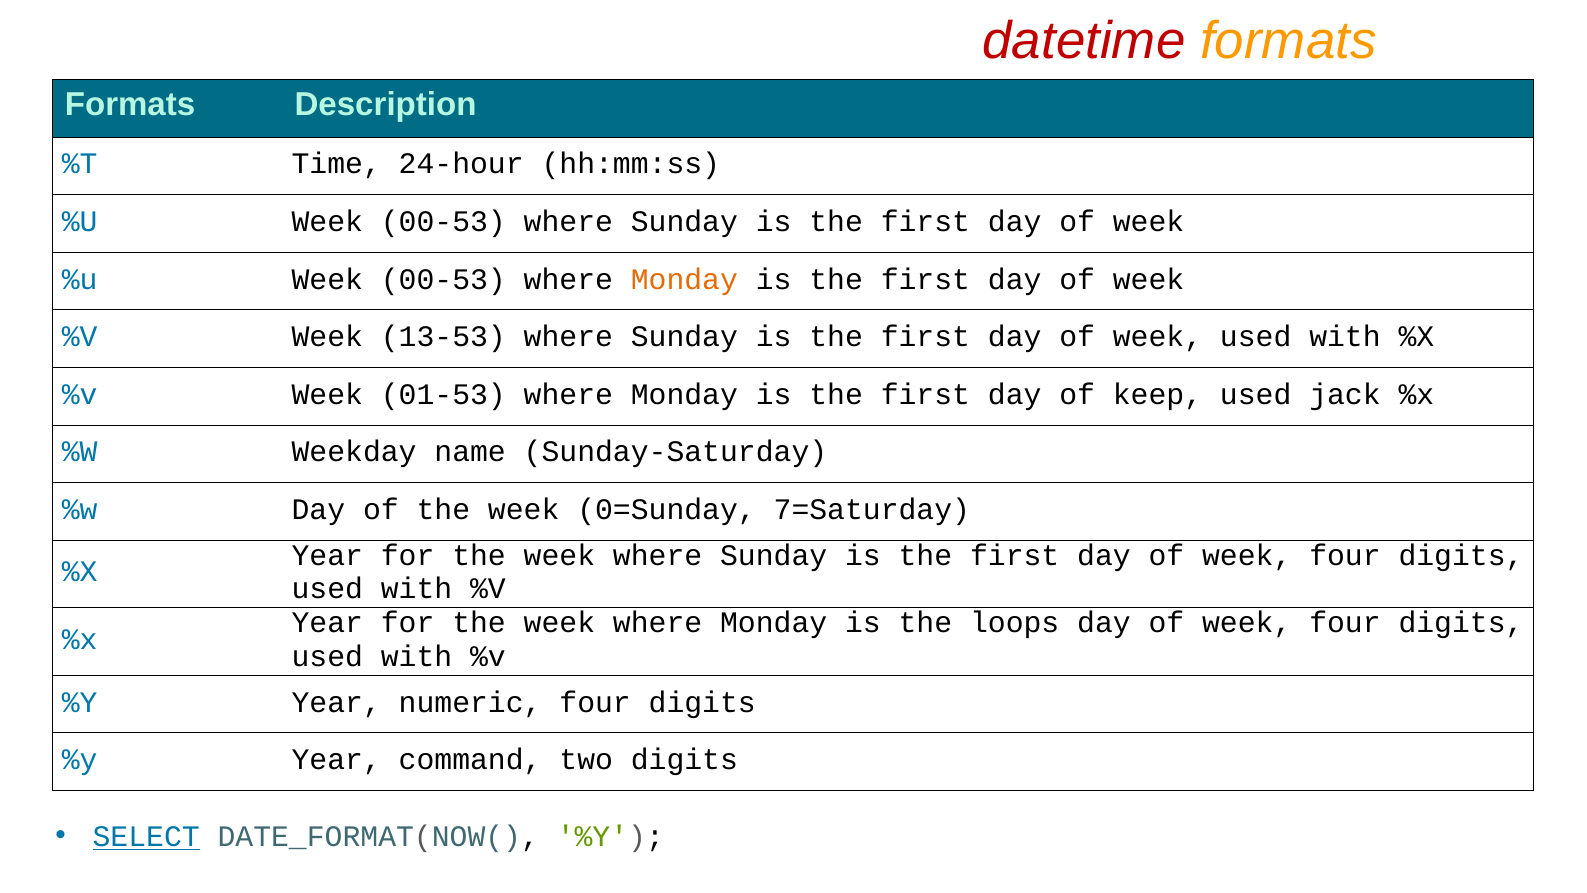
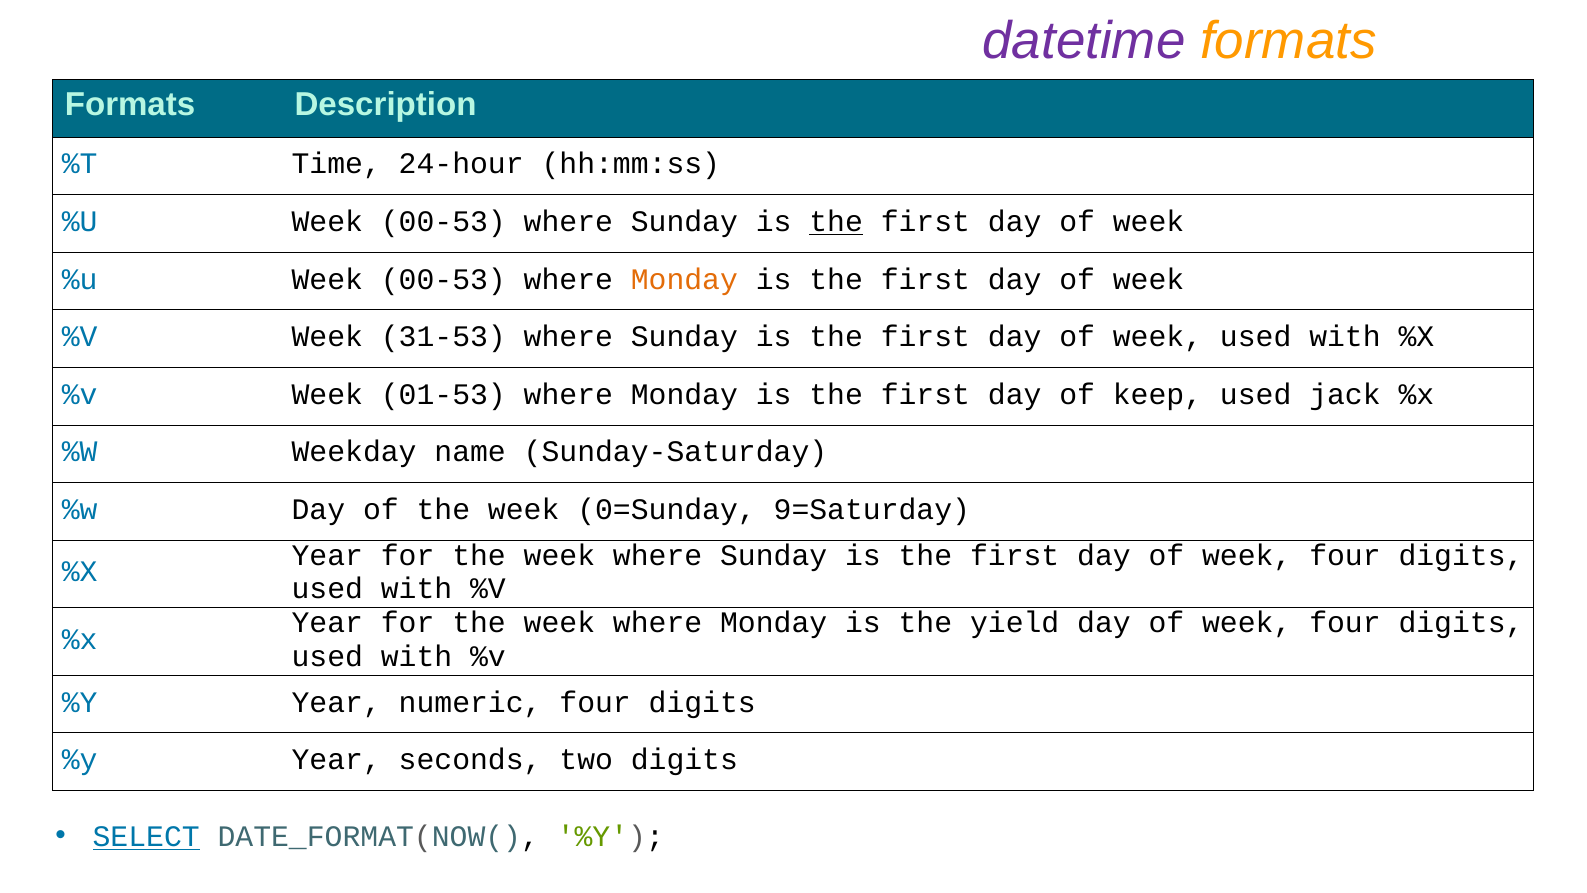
datetime colour: red -> purple
the at (836, 222) underline: none -> present
13-53: 13-53 -> 31-53
7=Saturday: 7=Saturday -> 9=Saturday
loops: loops -> yield
command: command -> seconds
